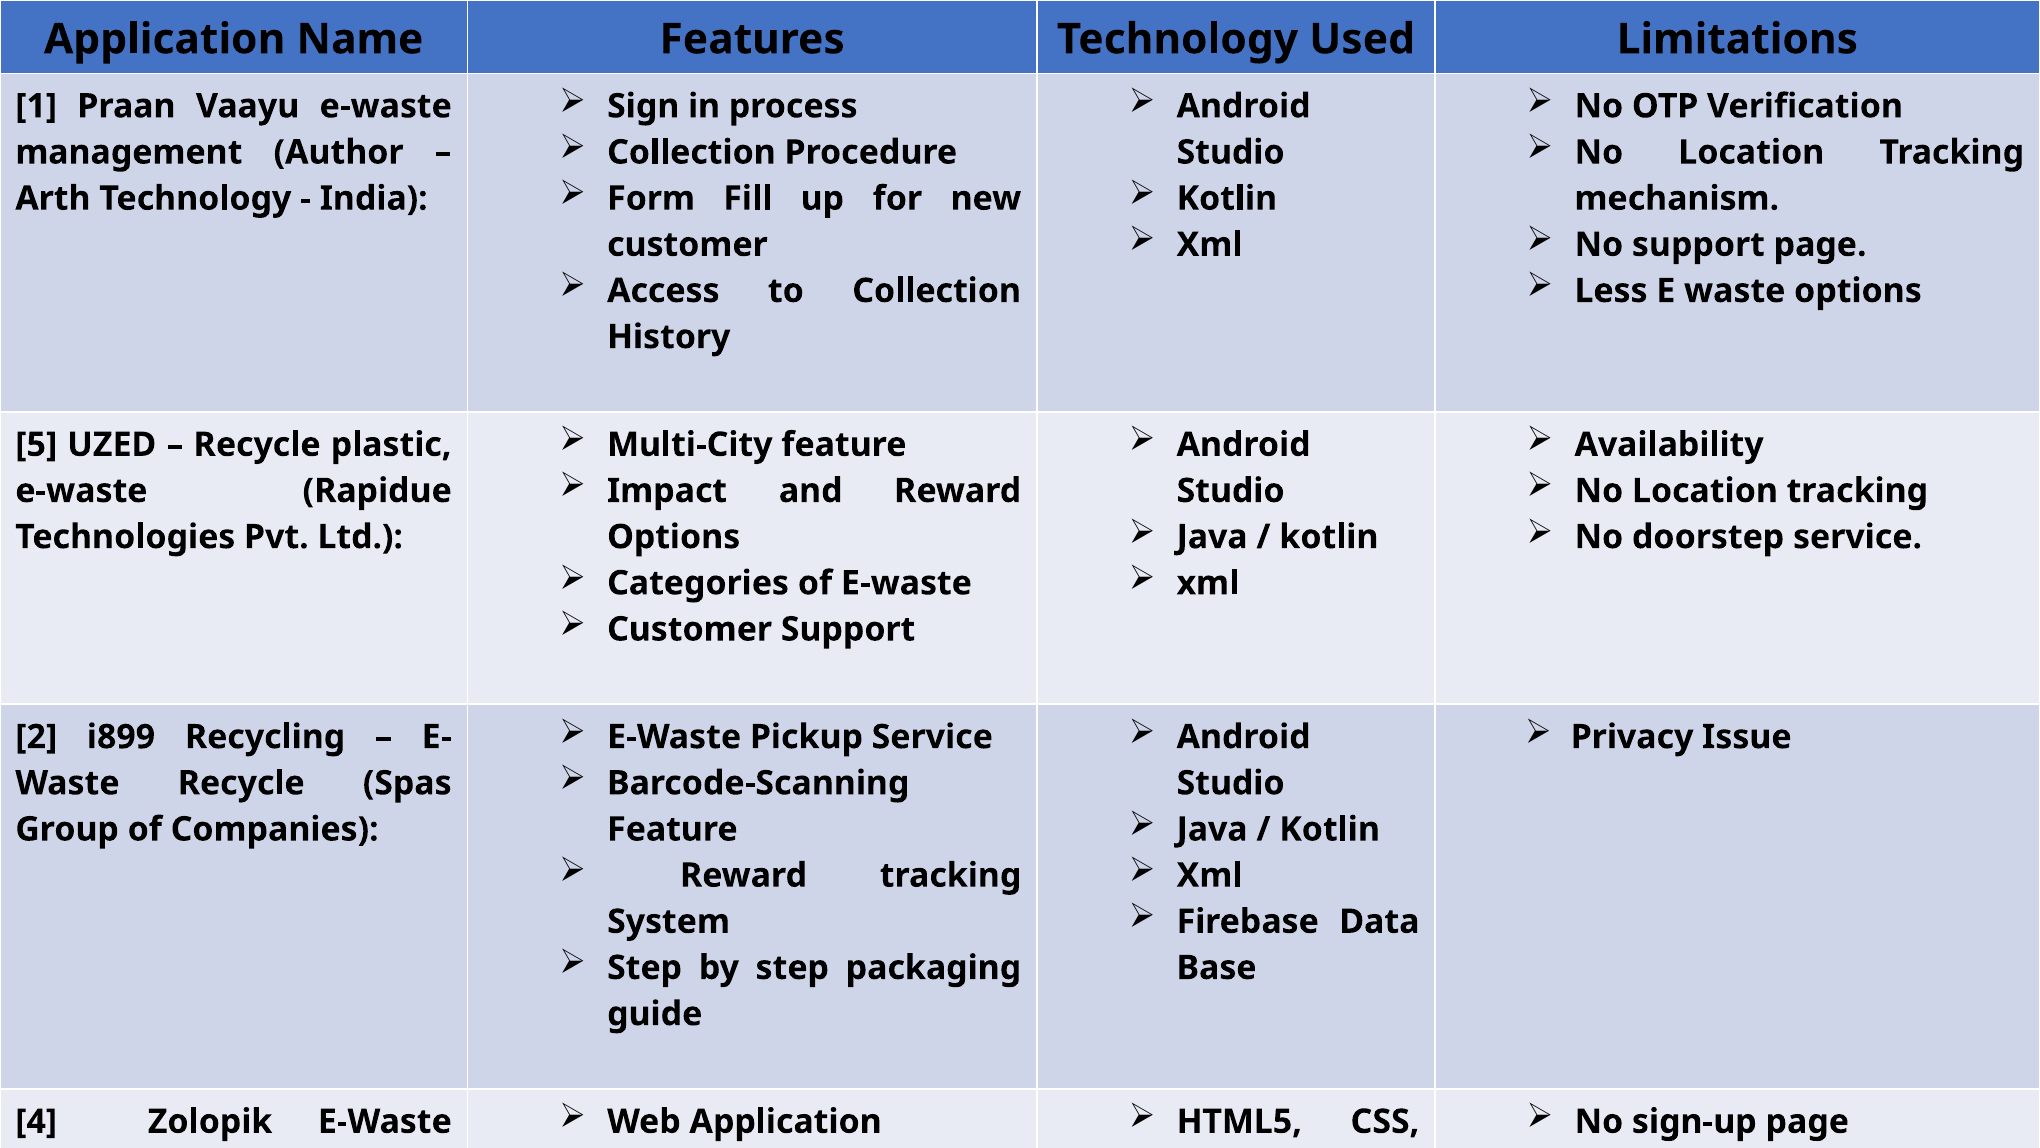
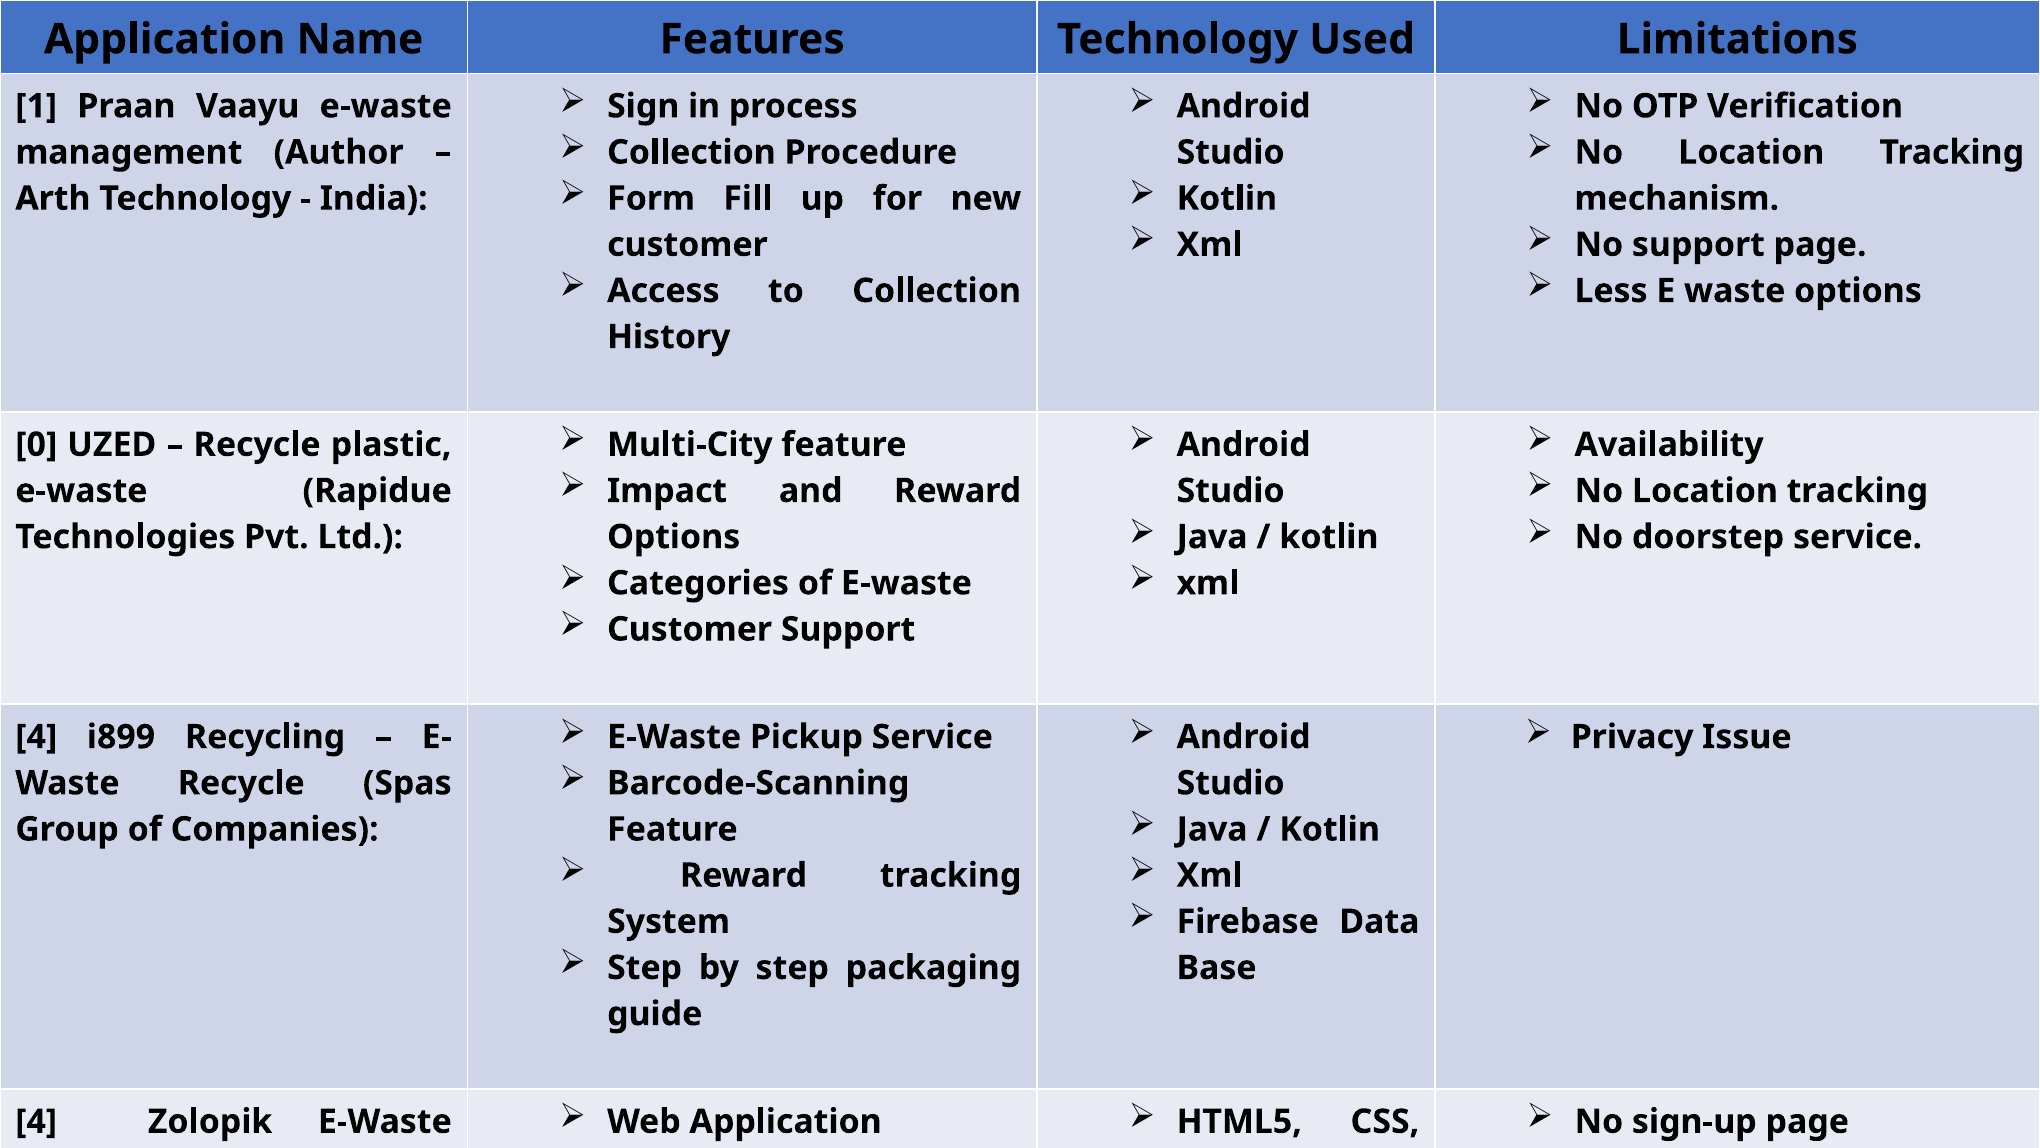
5: 5 -> 0
2 at (36, 737): 2 -> 4
